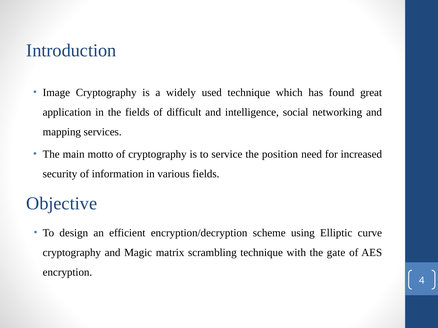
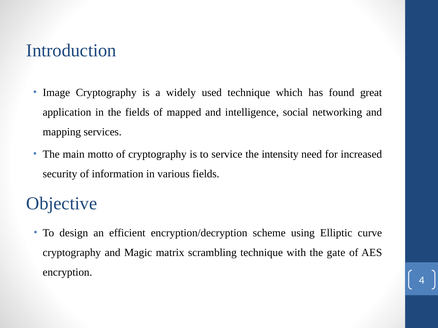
difficult: difficult -> mapped
position: position -> intensity
